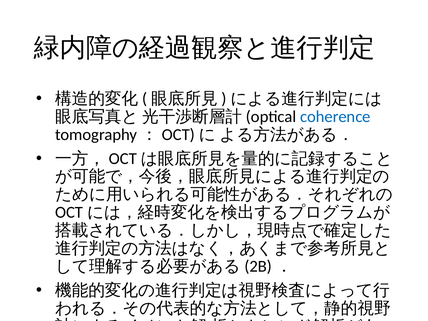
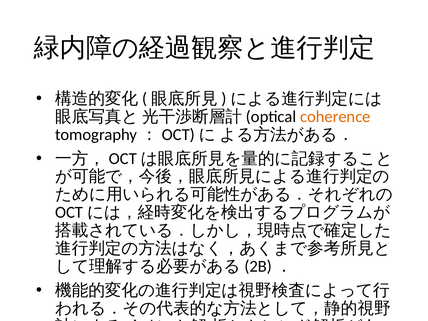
coherence colour: blue -> orange
